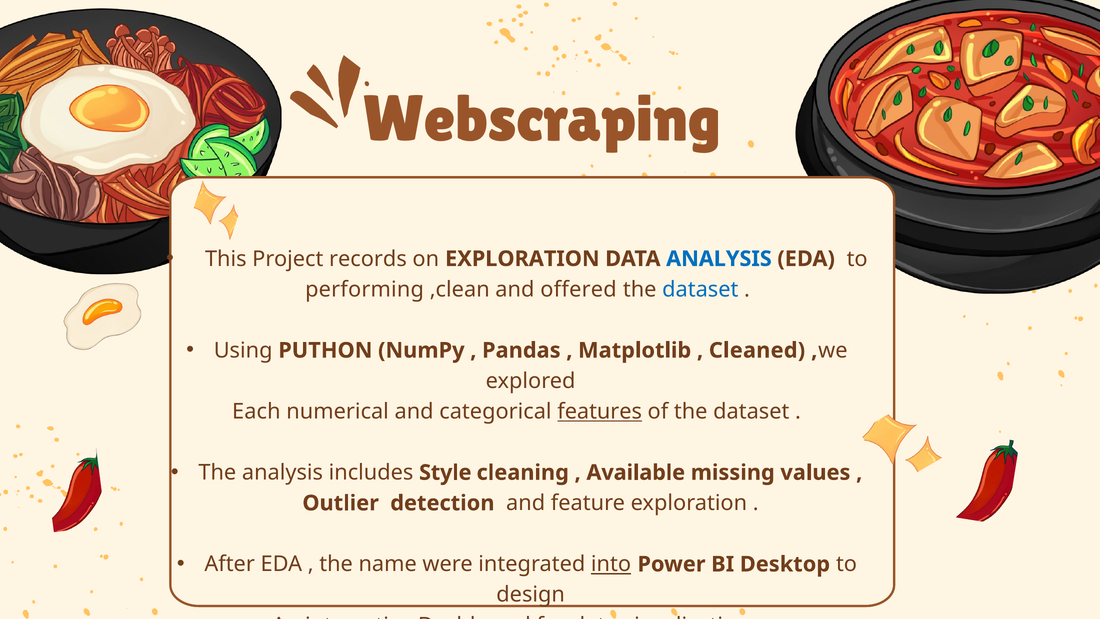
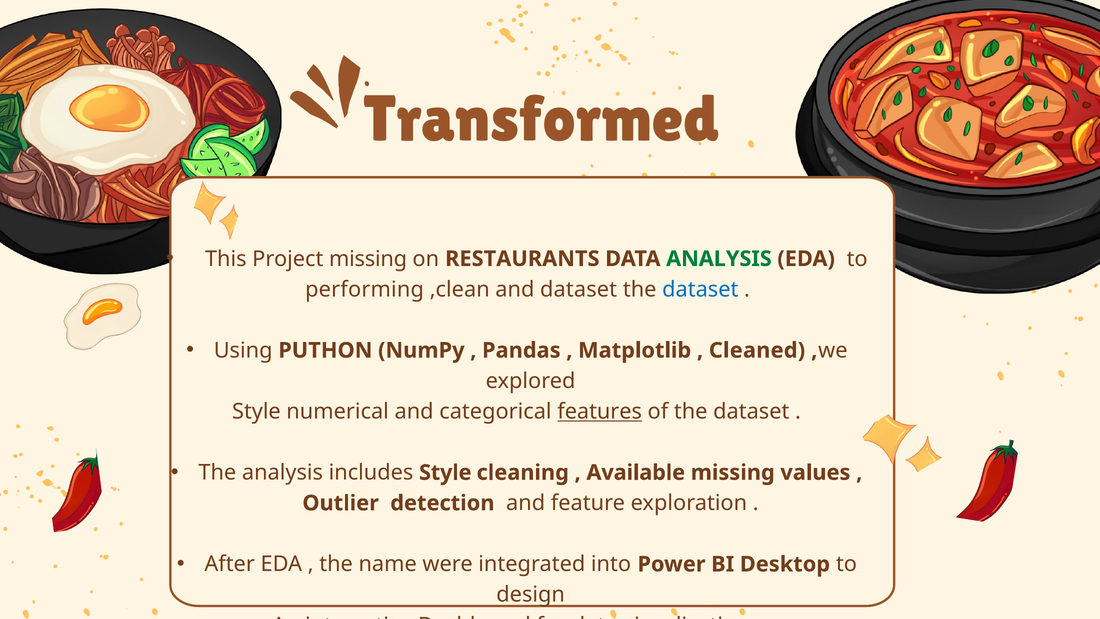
Webscraping: Webscraping -> Transformed
Project records: records -> missing
on EXPLORATION: EXPLORATION -> RESTAURANTS
ANALYSIS at (719, 259) colour: blue -> green
and offered: offered -> dataset
Each at (256, 411): Each -> Style
into underline: present -> none
